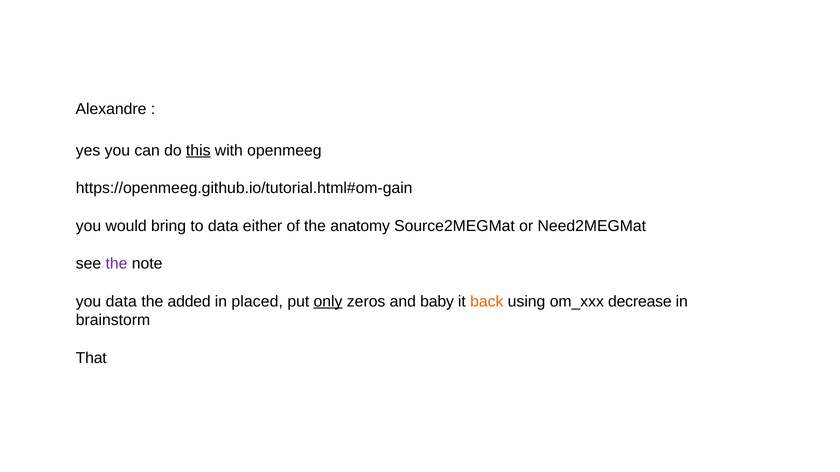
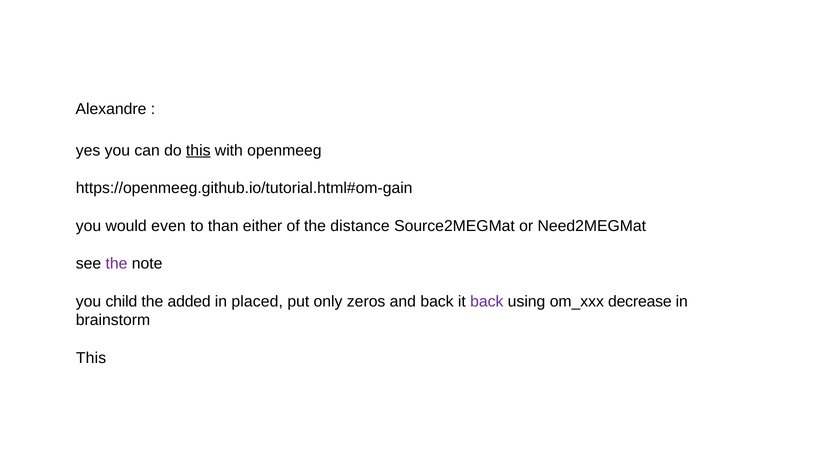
bring: bring -> even
to data: data -> than
anatomy: anatomy -> distance
you data: data -> child
only underline: present -> none
and baby: baby -> back
back at (487, 302) colour: orange -> purple
That at (91, 358): That -> This
